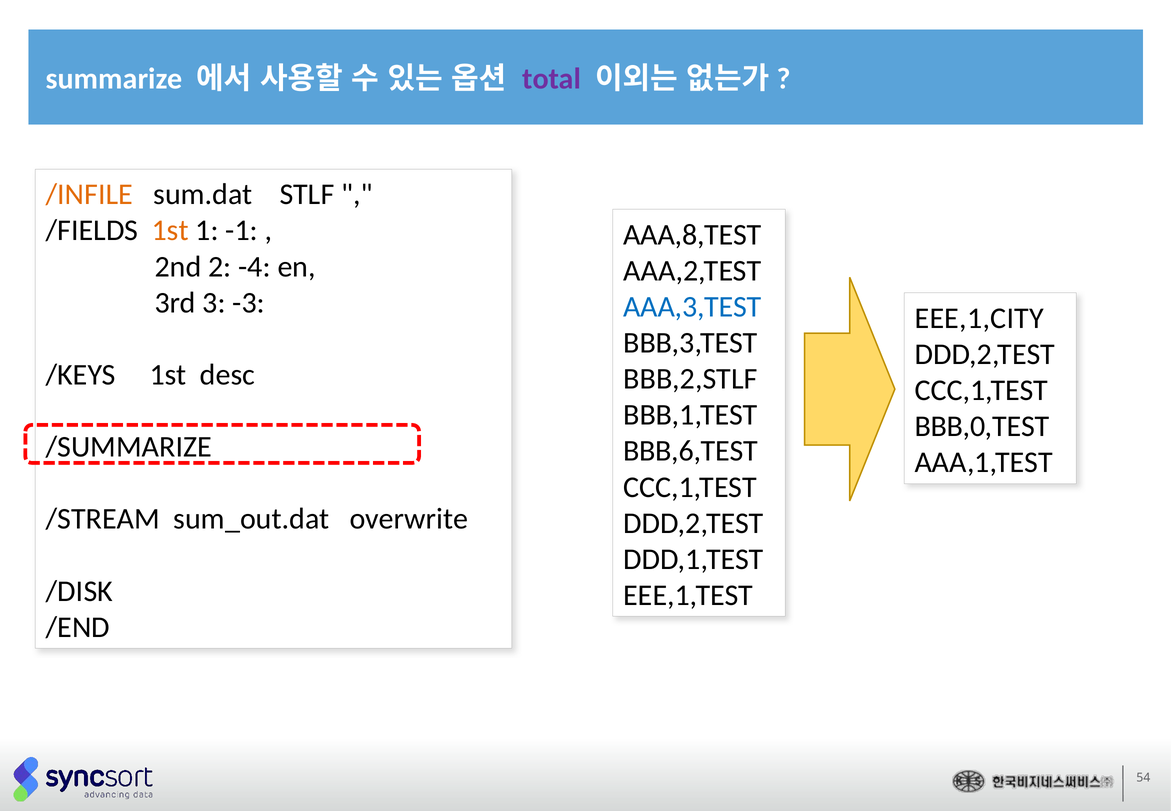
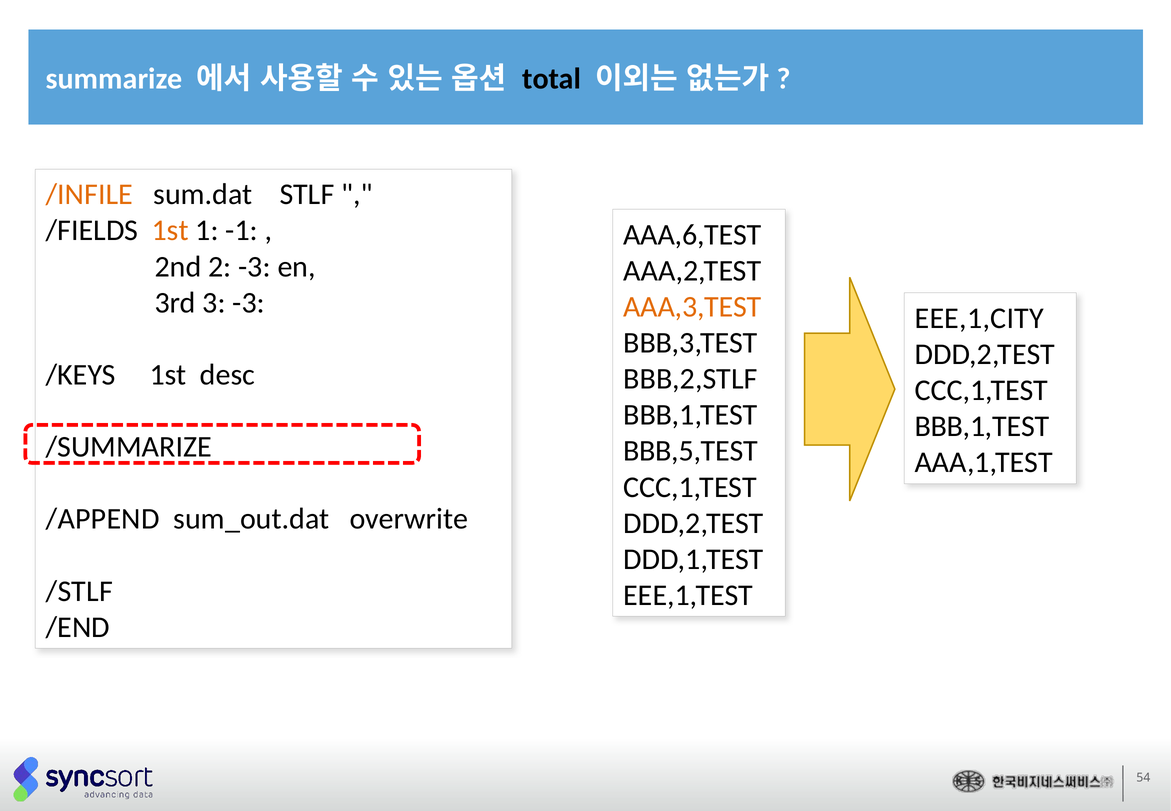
total colour: purple -> black
AAA,8,TEST: AAA,8,TEST -> AAA,6,TEST
2 -4: -4 -> -3
AAA,3,TEST colour: blue -> orange
BBB,0,TEST at (982, 426): BBB,0,TEST -> BBB,1,TEST
BBB,6,TEST: BBB,6,TEST -> BBB,5,TEST
/STREAM: /STREAM -> /APPEND
/DISK: /DISK -> /STLF
